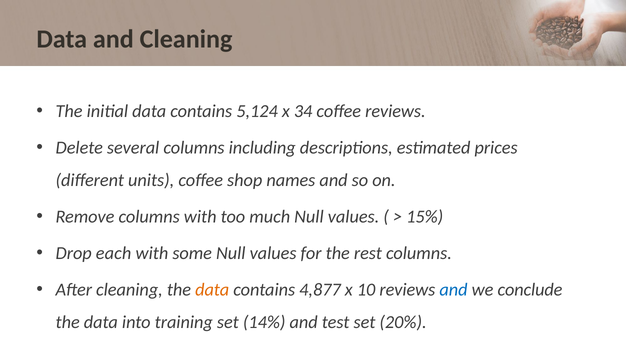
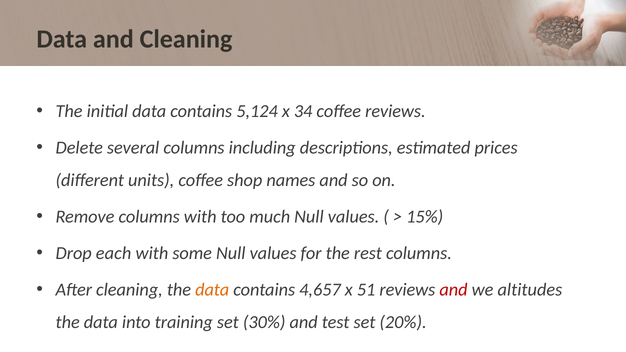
4,877: 4,877 -> 4,657
10: 10 -> 51
and at (454, 290) colour: blue -> red
conclude: conclude -> altitudes
14%: 14% -> 30%
